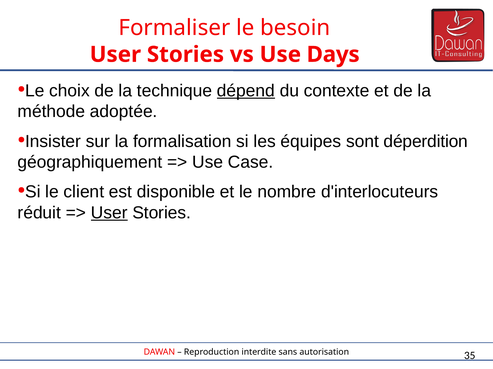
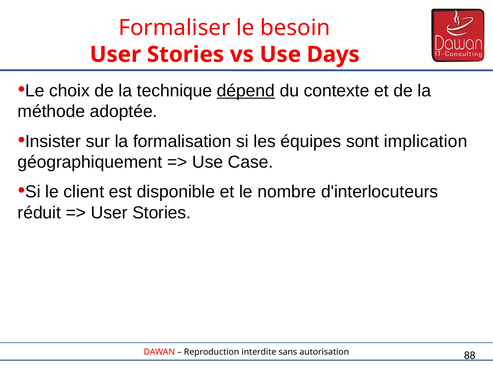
déperdition: déperdition -> implication
User at (109, 213) underline: present -> none
35: 35 -> 88
